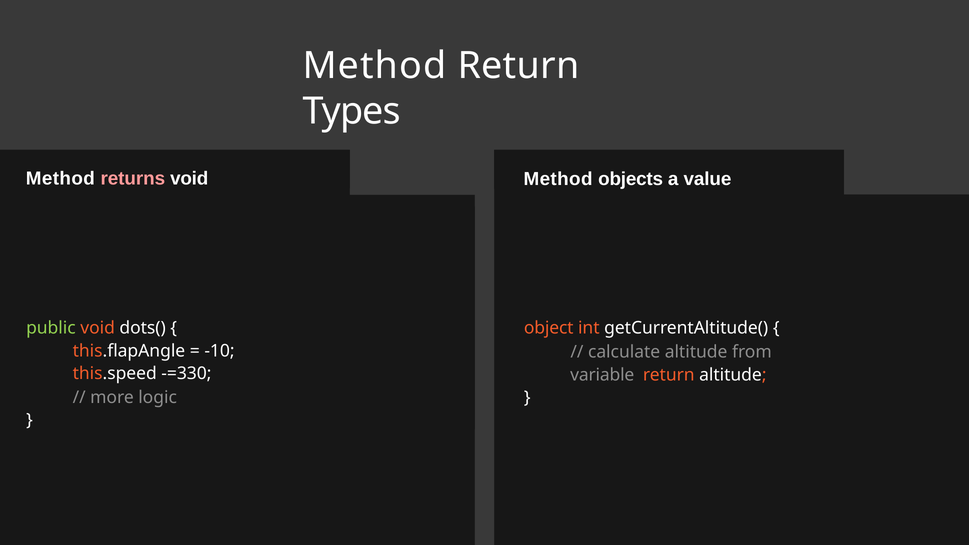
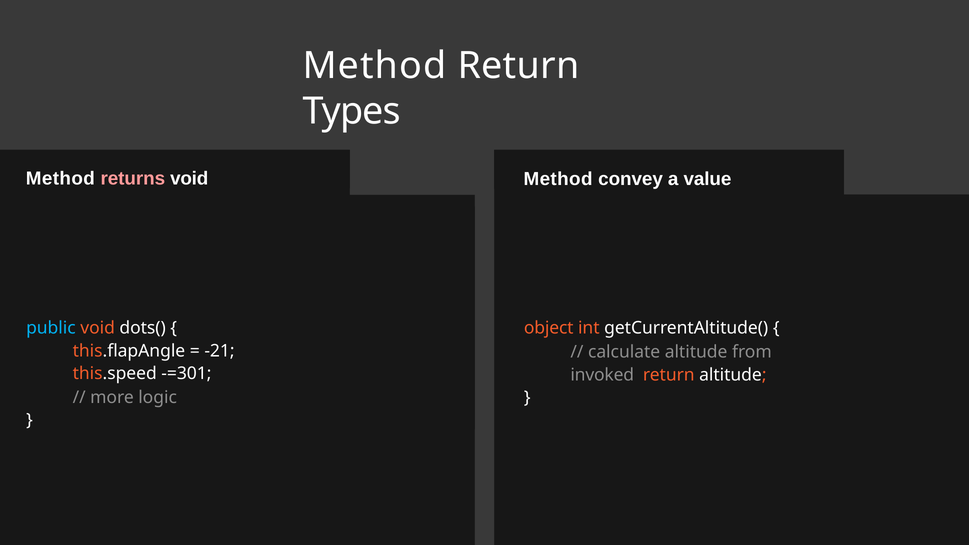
objects: objects -> convey
public colour: light green -> light blue
-10: -10 -> -21
-=330: -=330 -> -=301
variable: variable -> invoked
